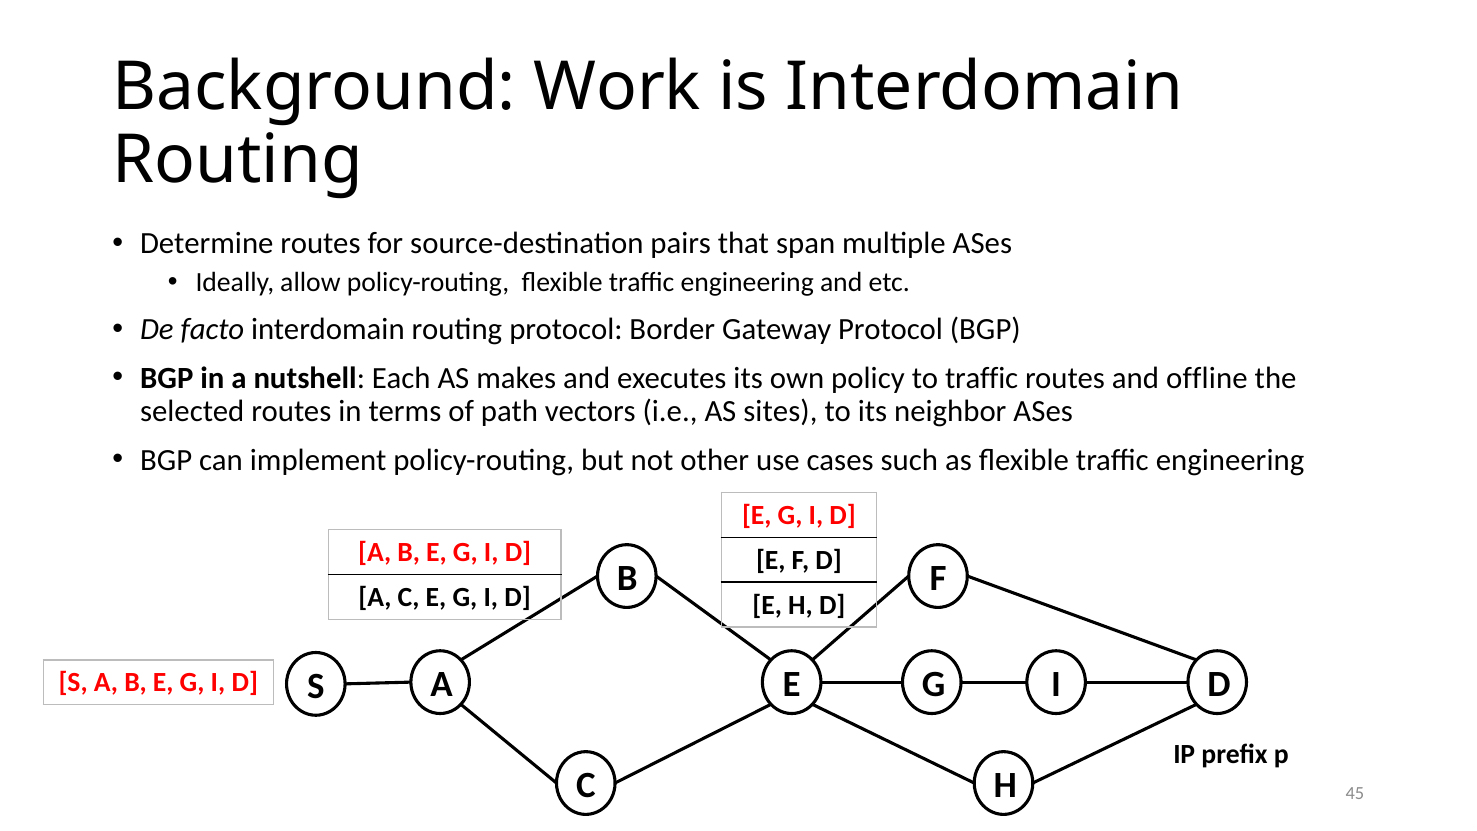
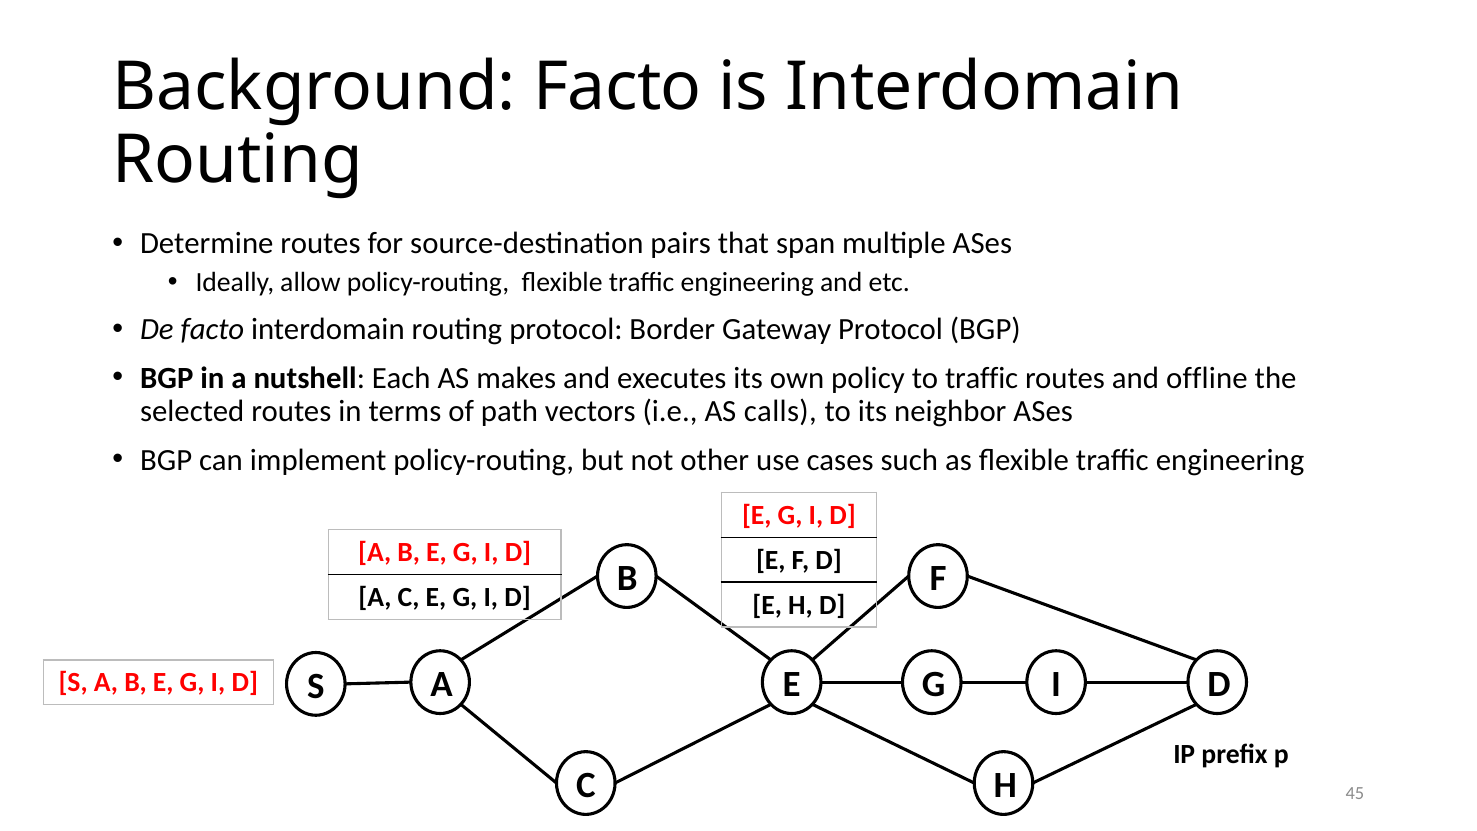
Background Work: Work -> Facto
sites: sites -> calls
